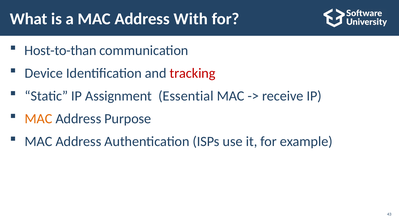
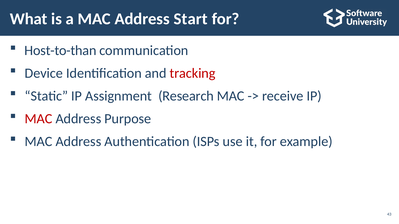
With: With -> Start
Essential: Essential -> Research
MAC at (39, 119) colour: orange -> red
